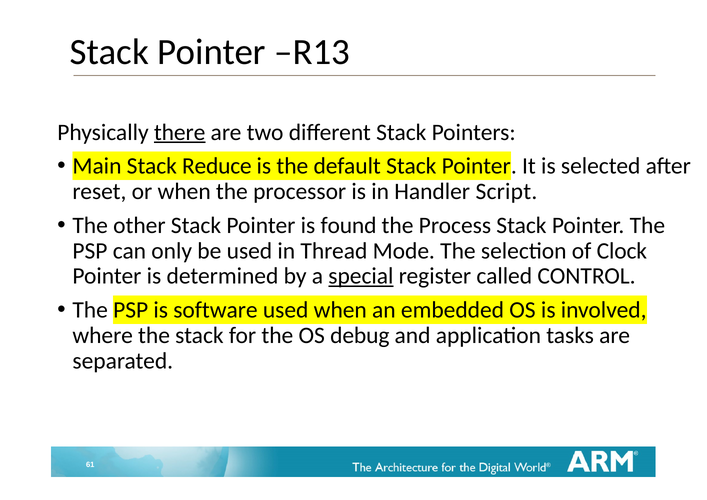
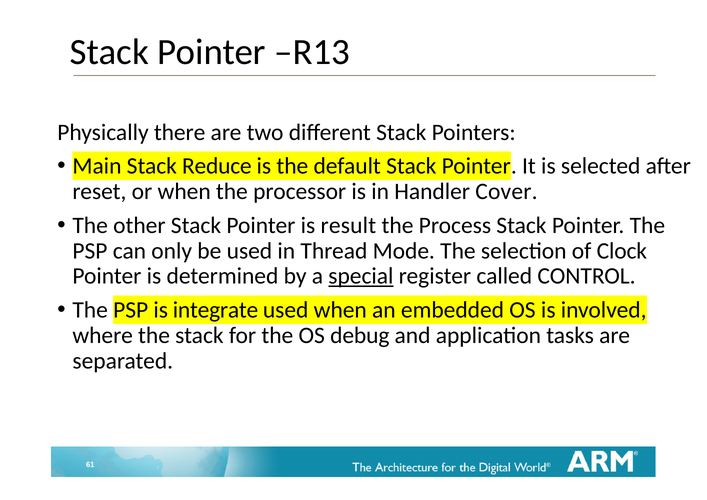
there underline: present -> none
Script: Script -> Cover
found: found -> result
software: software -> integrate
